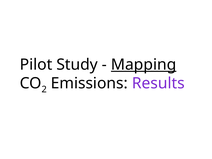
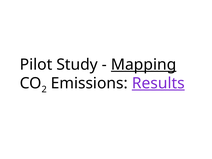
Results underline: none -> present
